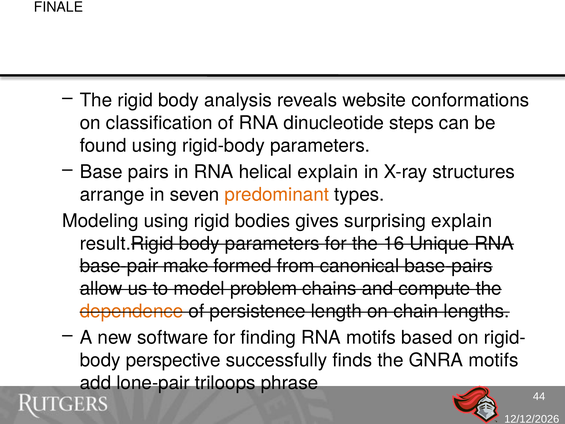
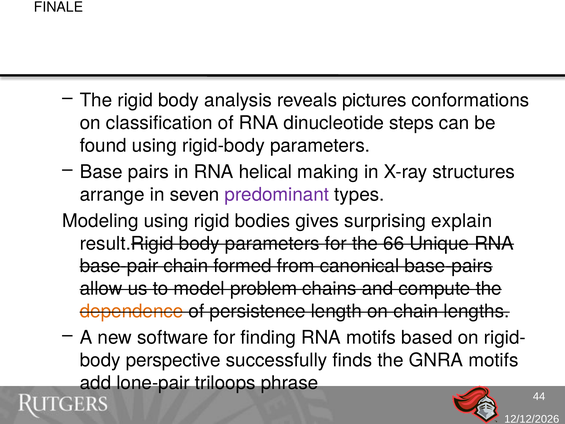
website: website -> pictures
helical explain: explain -> making
predominant colour: orange -> purple
16: 16 -> 66
base-pair make: make -> chain
